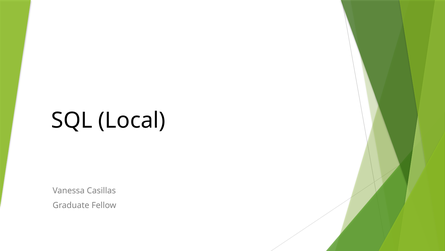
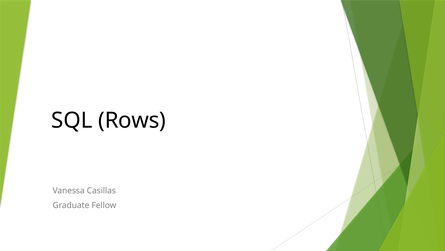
Local: Local -> Rows
